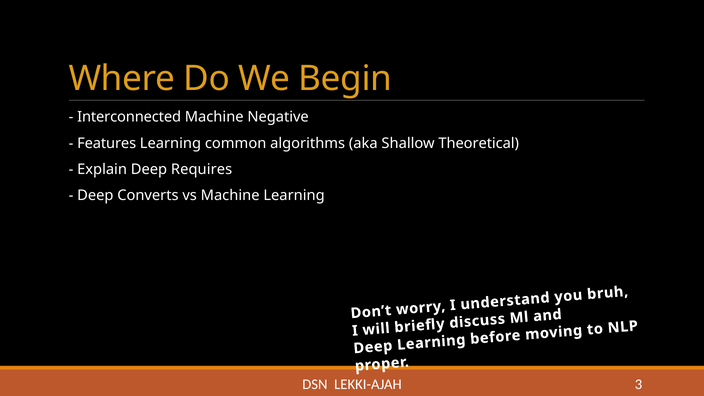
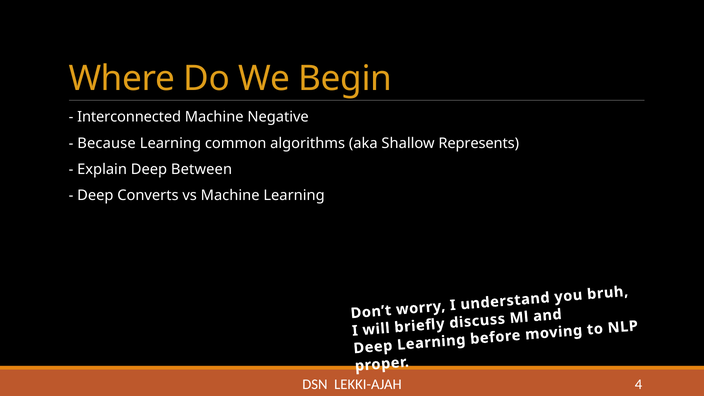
Features: Features -> Because
Theoretical: Theoretical -> Represents
Requires: Requires -> Between
3: 3 -> 4
